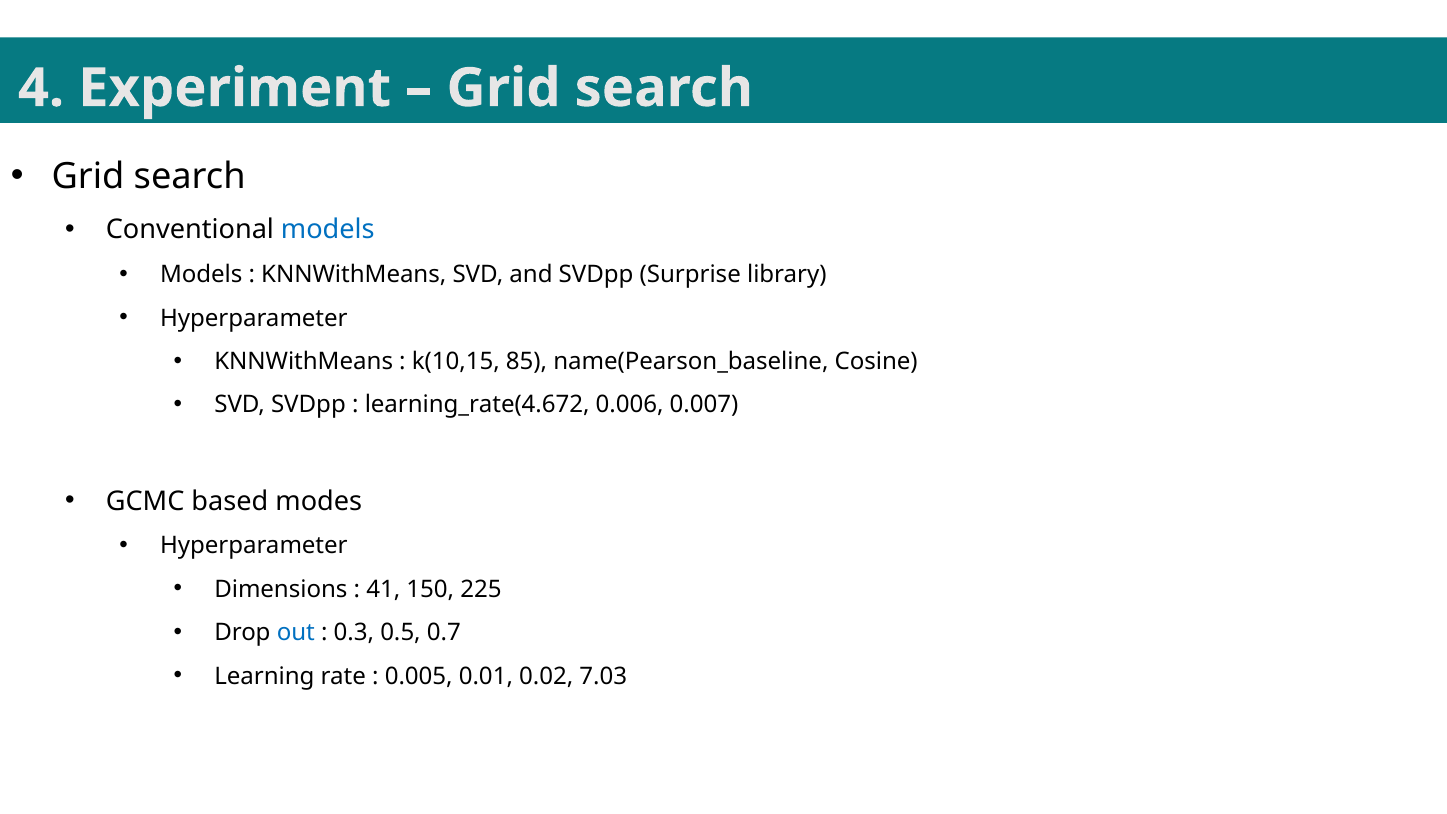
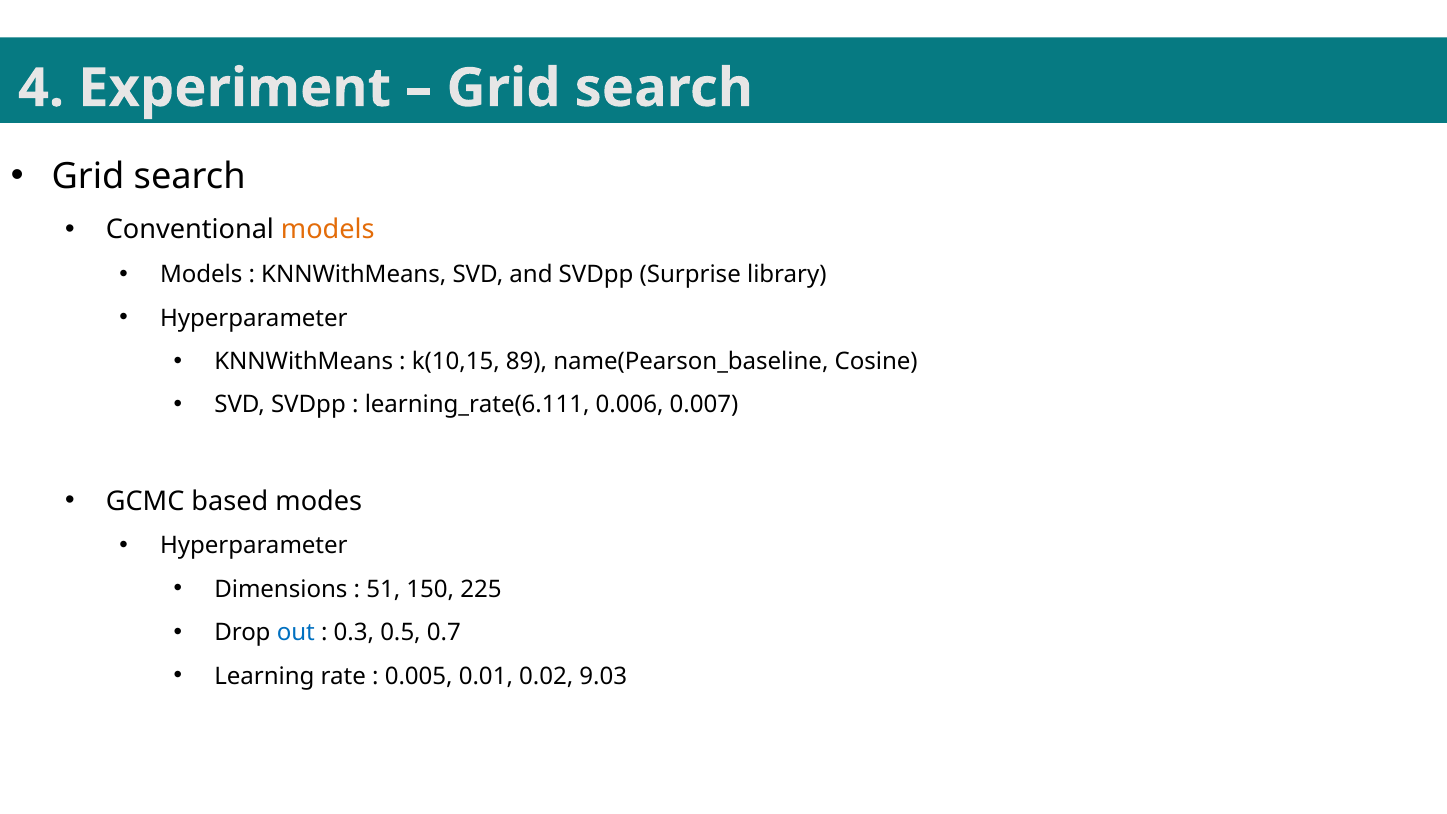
models at (328, 230) colour: blue -> orange
85: 85 -> 89
learning_rate(4.672: learning_rate(4.672 -> learning_rate(6.111
41: 41 -> 51
7.03: 7.03 -> 9.03
